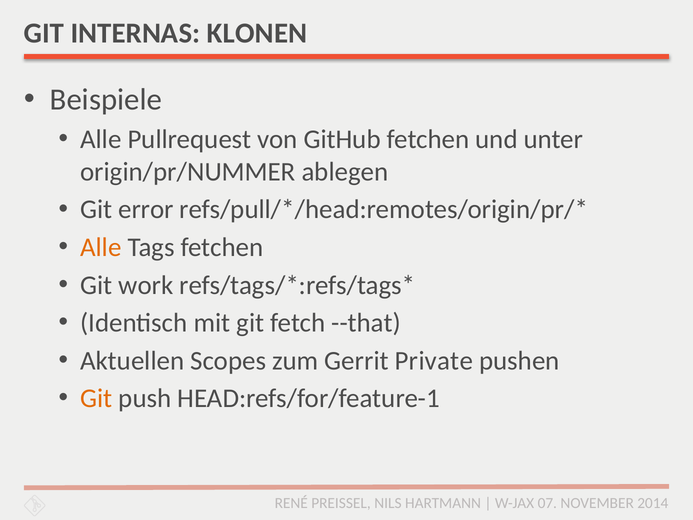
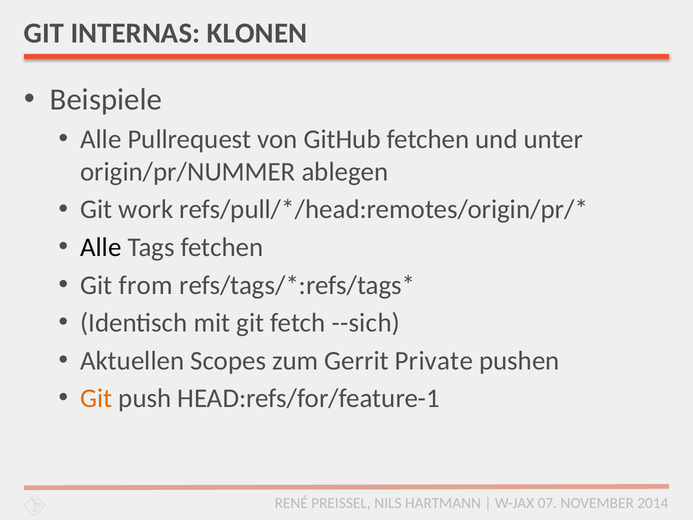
error: error -> work
Alle at (101, 247) colour: orange -> black
work: work -> from
--that: --that -> --sich
